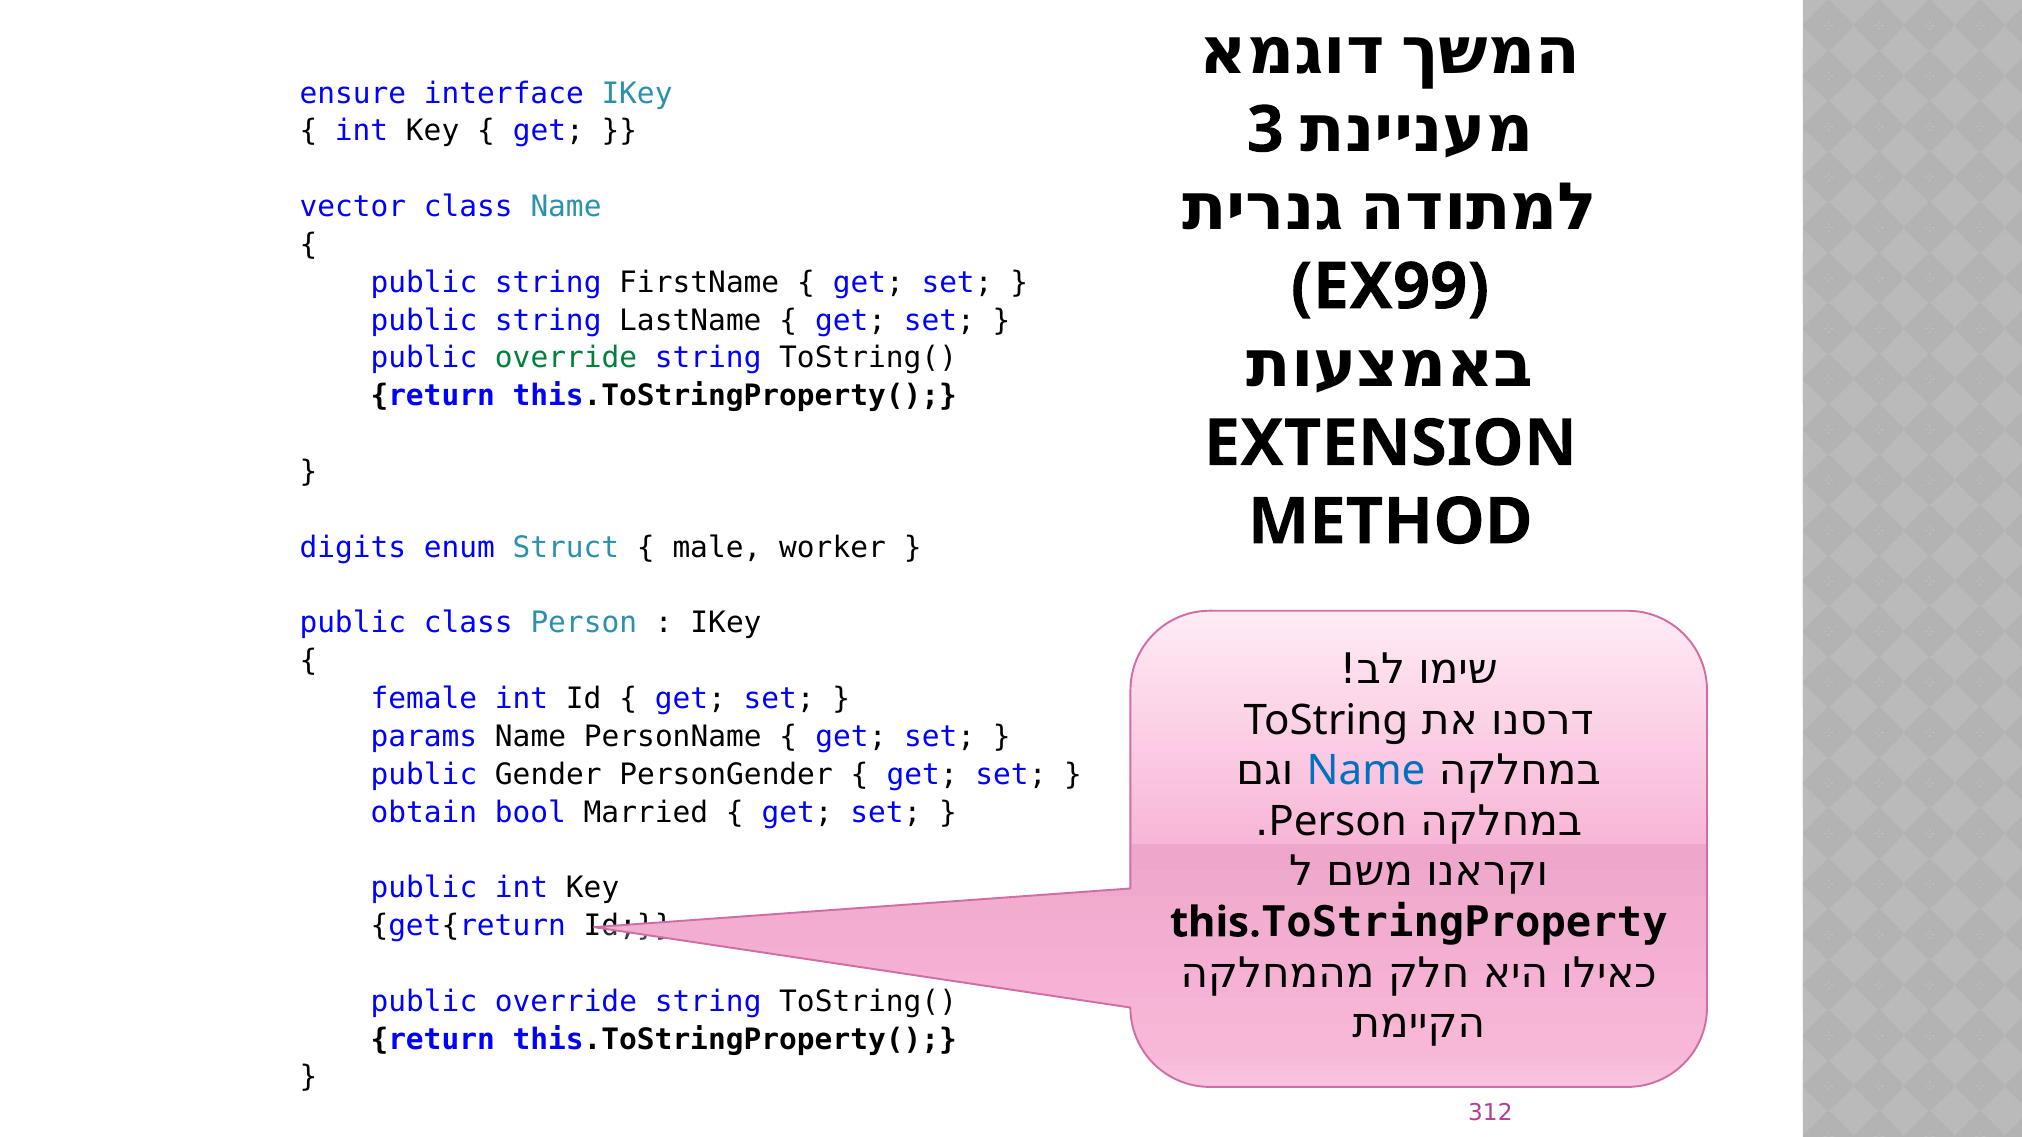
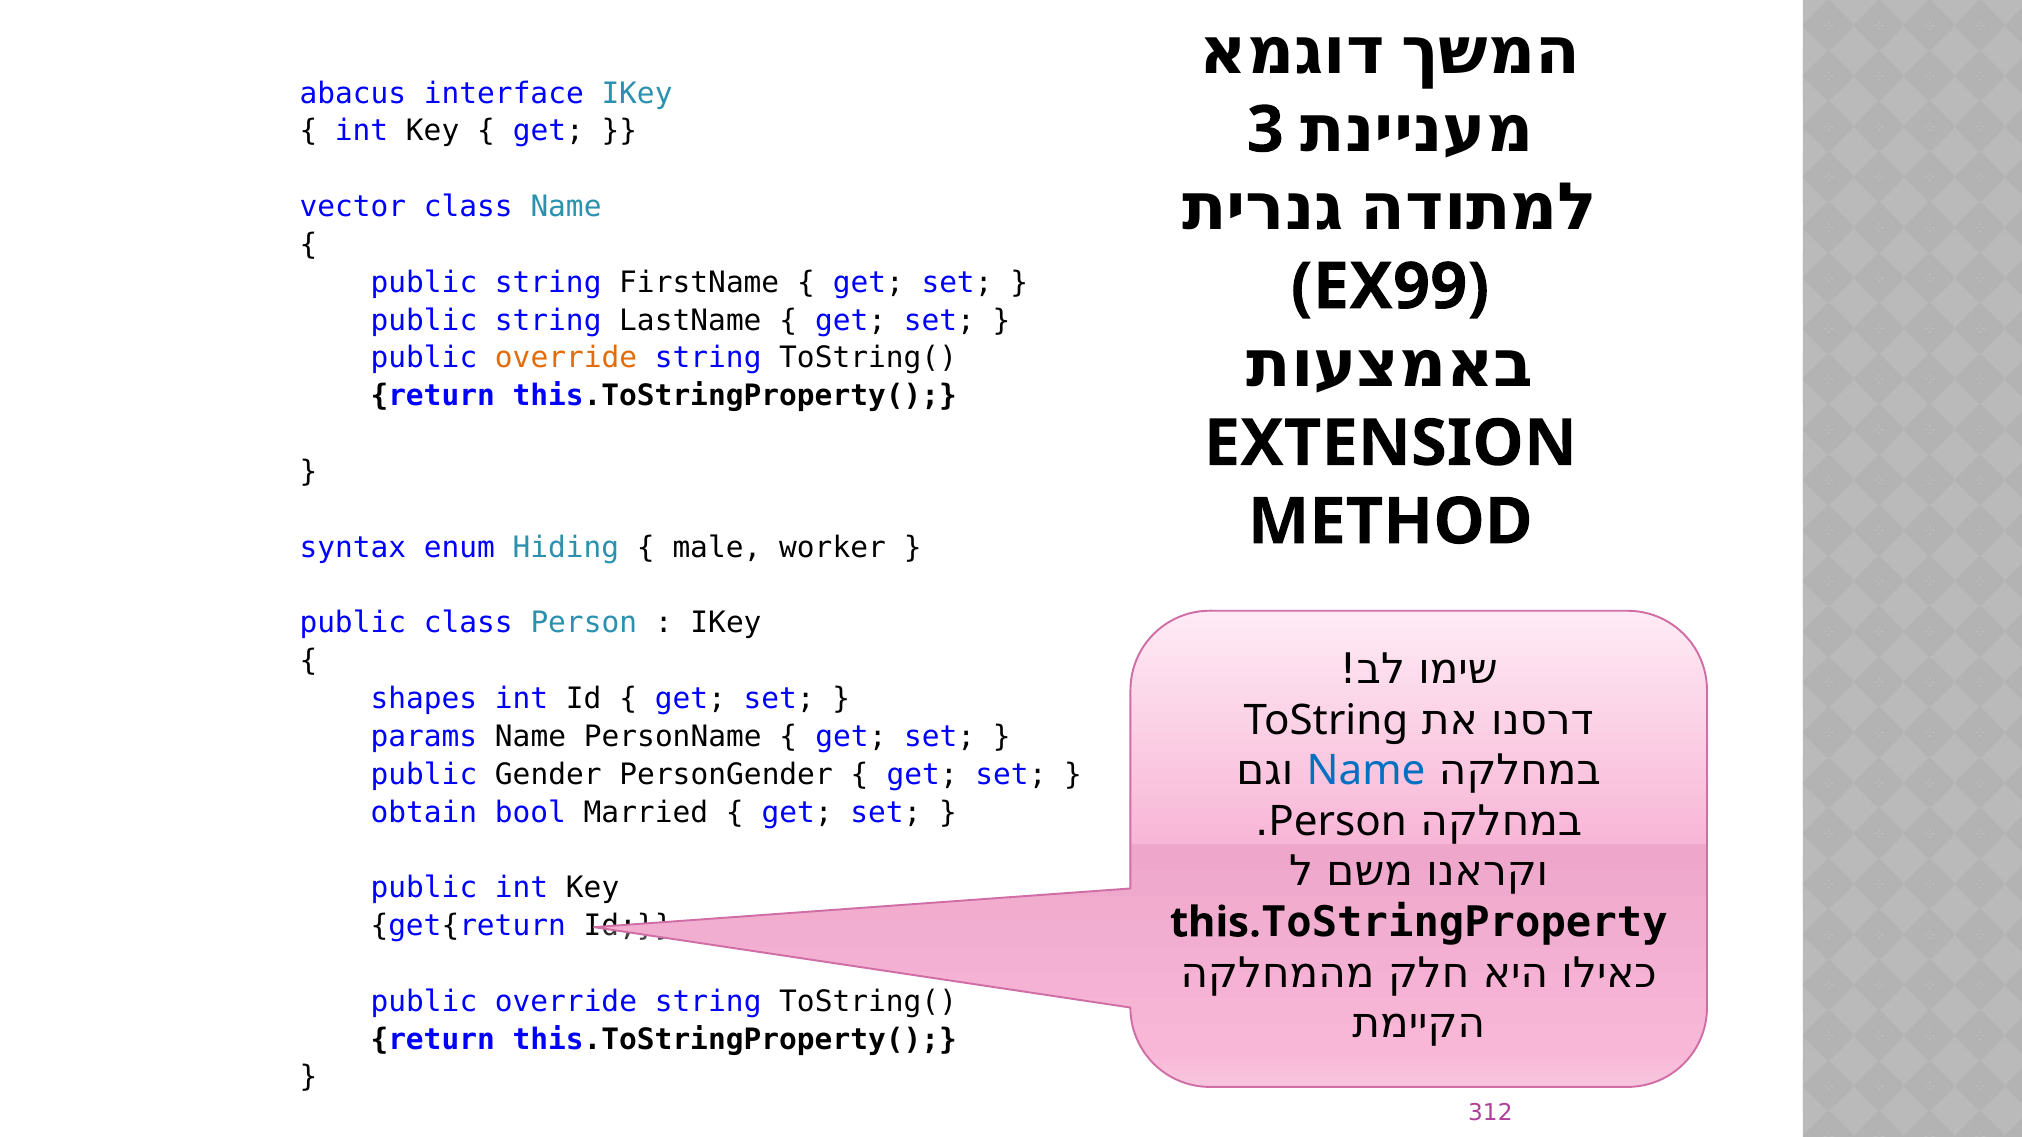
ensure: ensure -> abacus
override at (566, 358) colour: green -> orange
digits: digits -> syntax
Struct: Struct -> Hiding
female: female -> shapes
